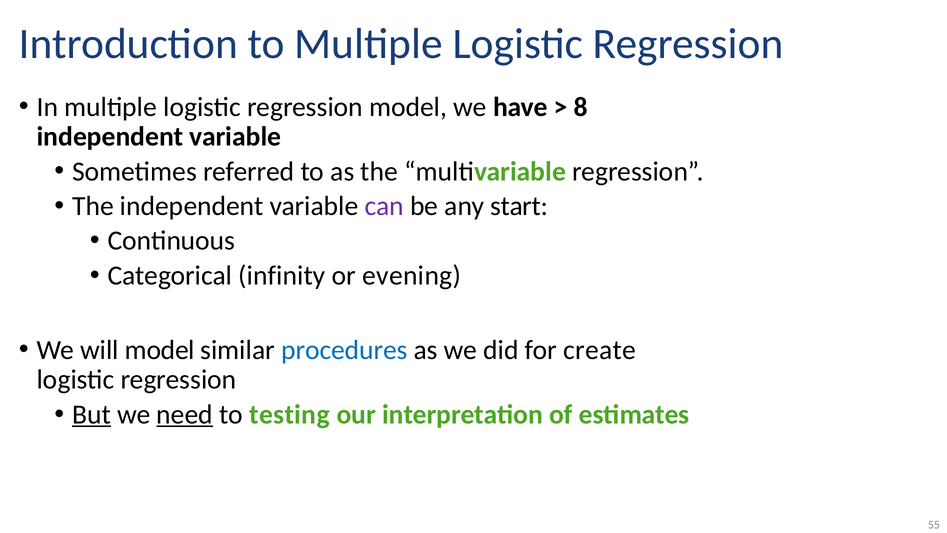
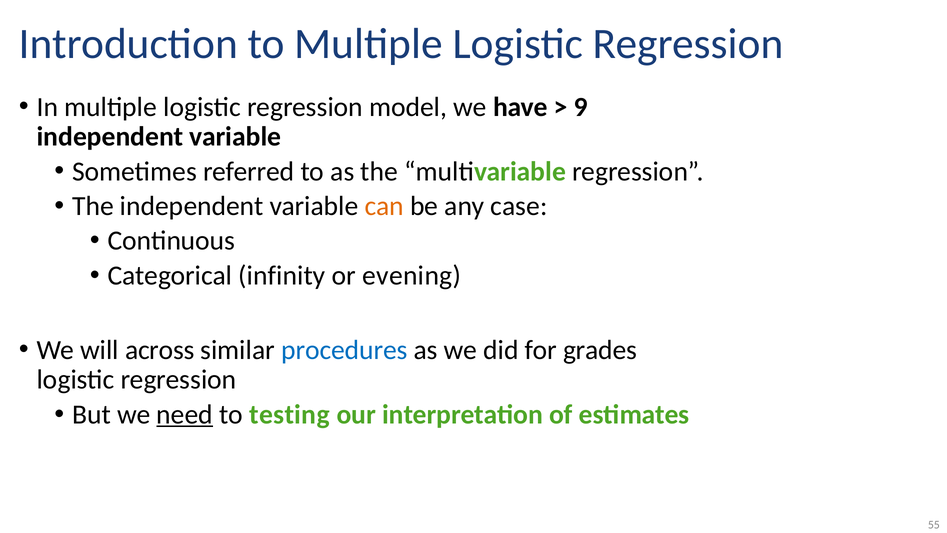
8: 8 -> 9
can colour: purple -> orange
start: start -> case
will model: model -> across
create: create -> grades
But underline: present -> none
